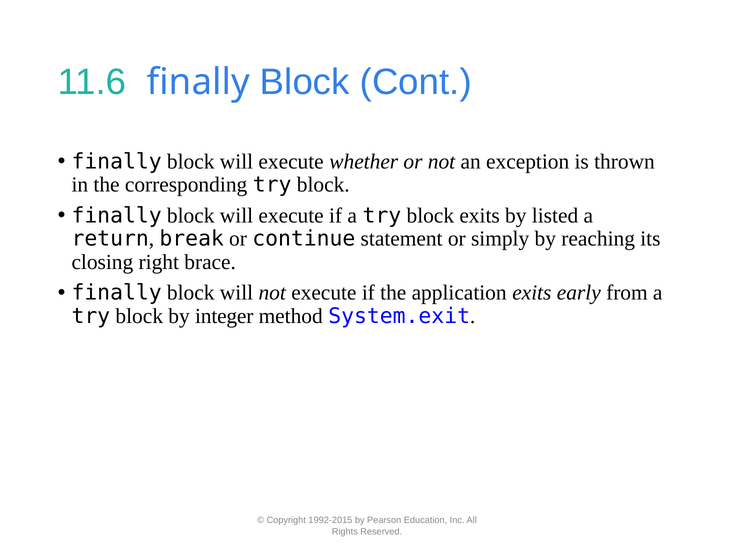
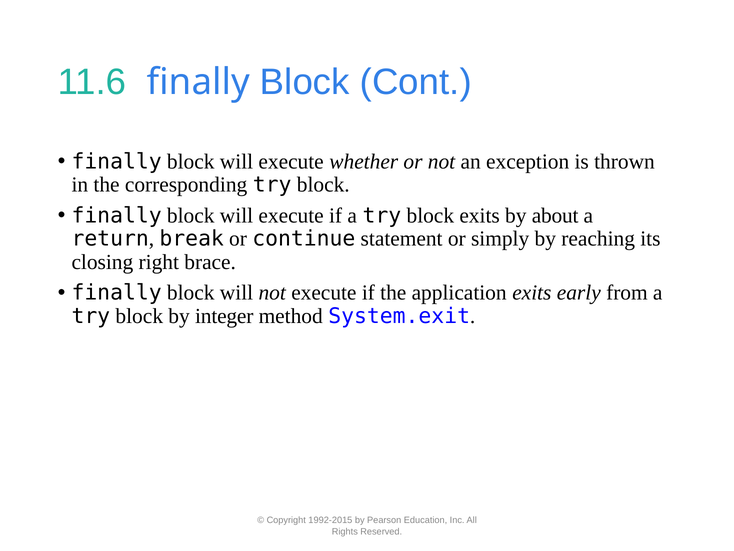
listed: listed -> about
